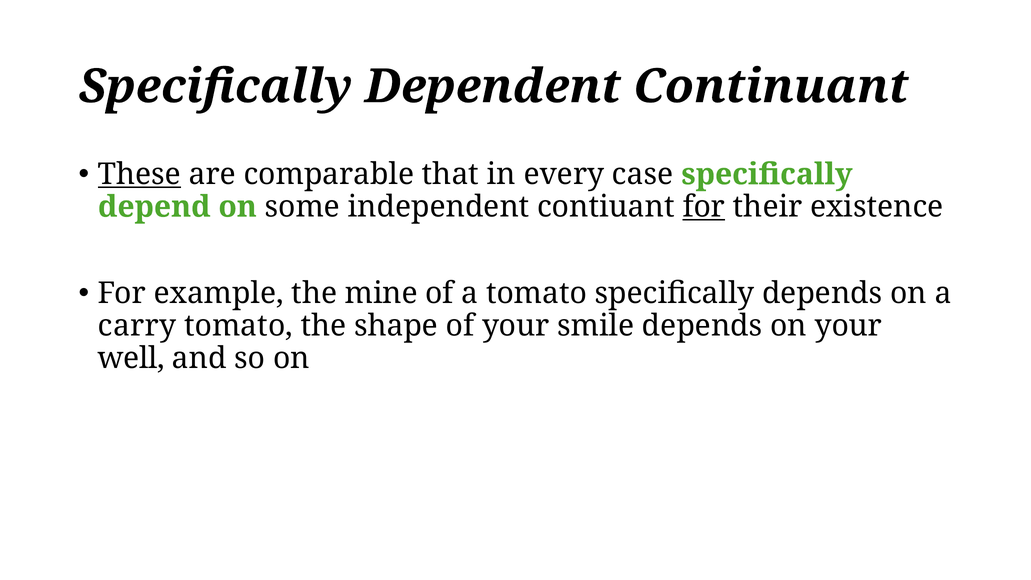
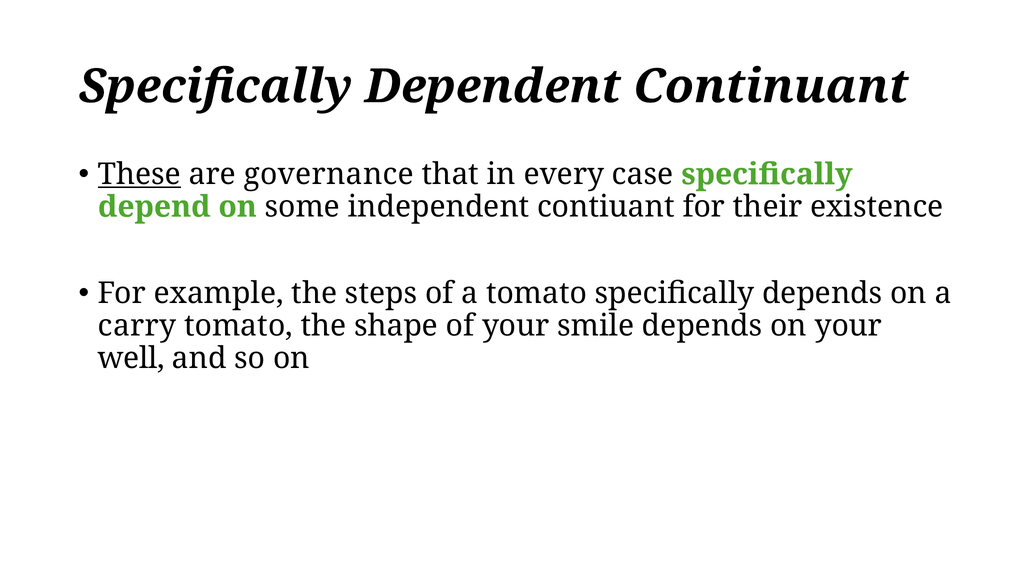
comparable: comparable -> governance
for at (704, 207) underline: present -> none
mine: mine -> steps
